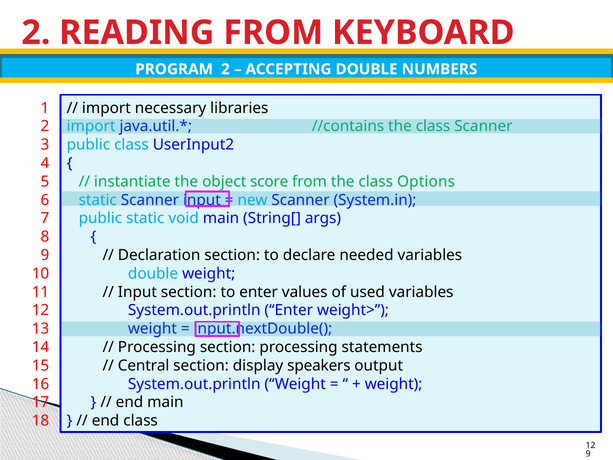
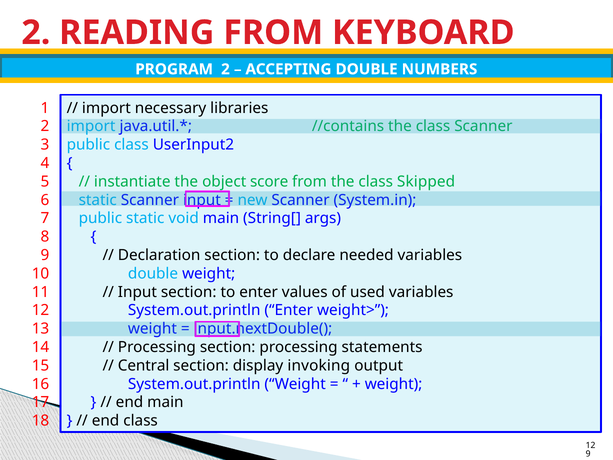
Options: Options -> Skipped
speakers: speakers -> invoking
